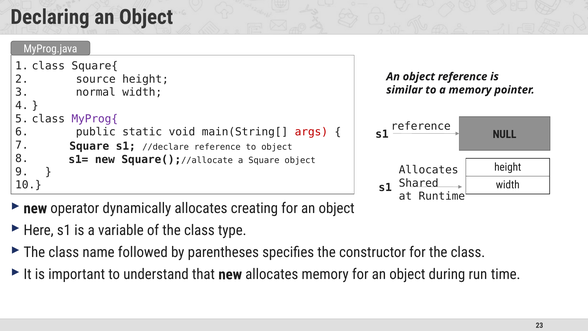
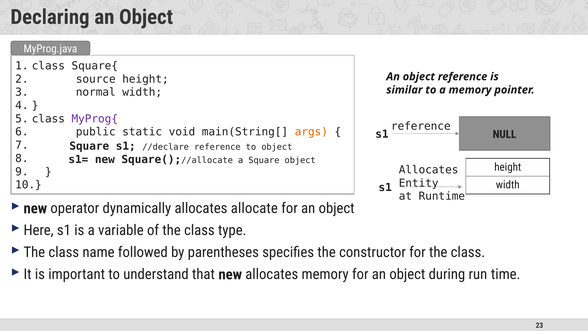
args colour: red -> orange
Shared: Shared -> Entity
creating: creating -> allocate
